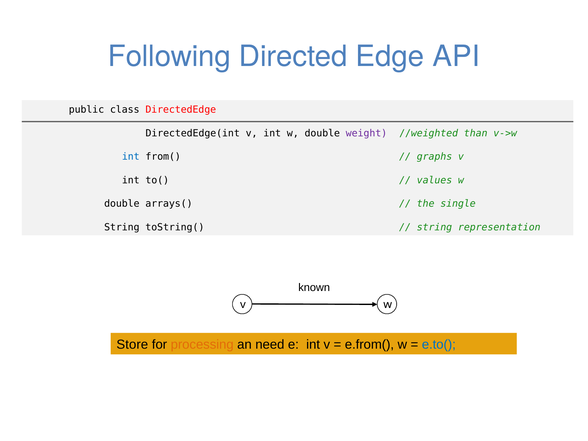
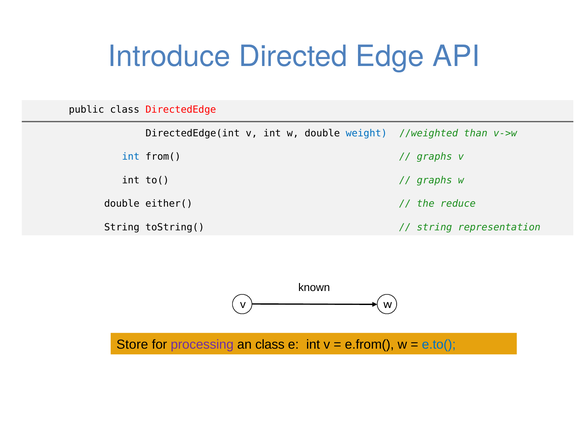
Following: Following -> Introduce
weight colour: purple -> blue
values at (434, 180): values -> graphs
arrays(: arrays( -> either(
single: single -> reduce
processing colour: orange -> purple
an need: need -> class
